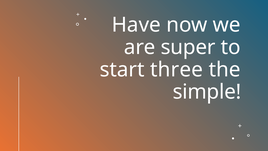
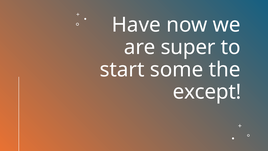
three: three -> some
simple: simple -> except
